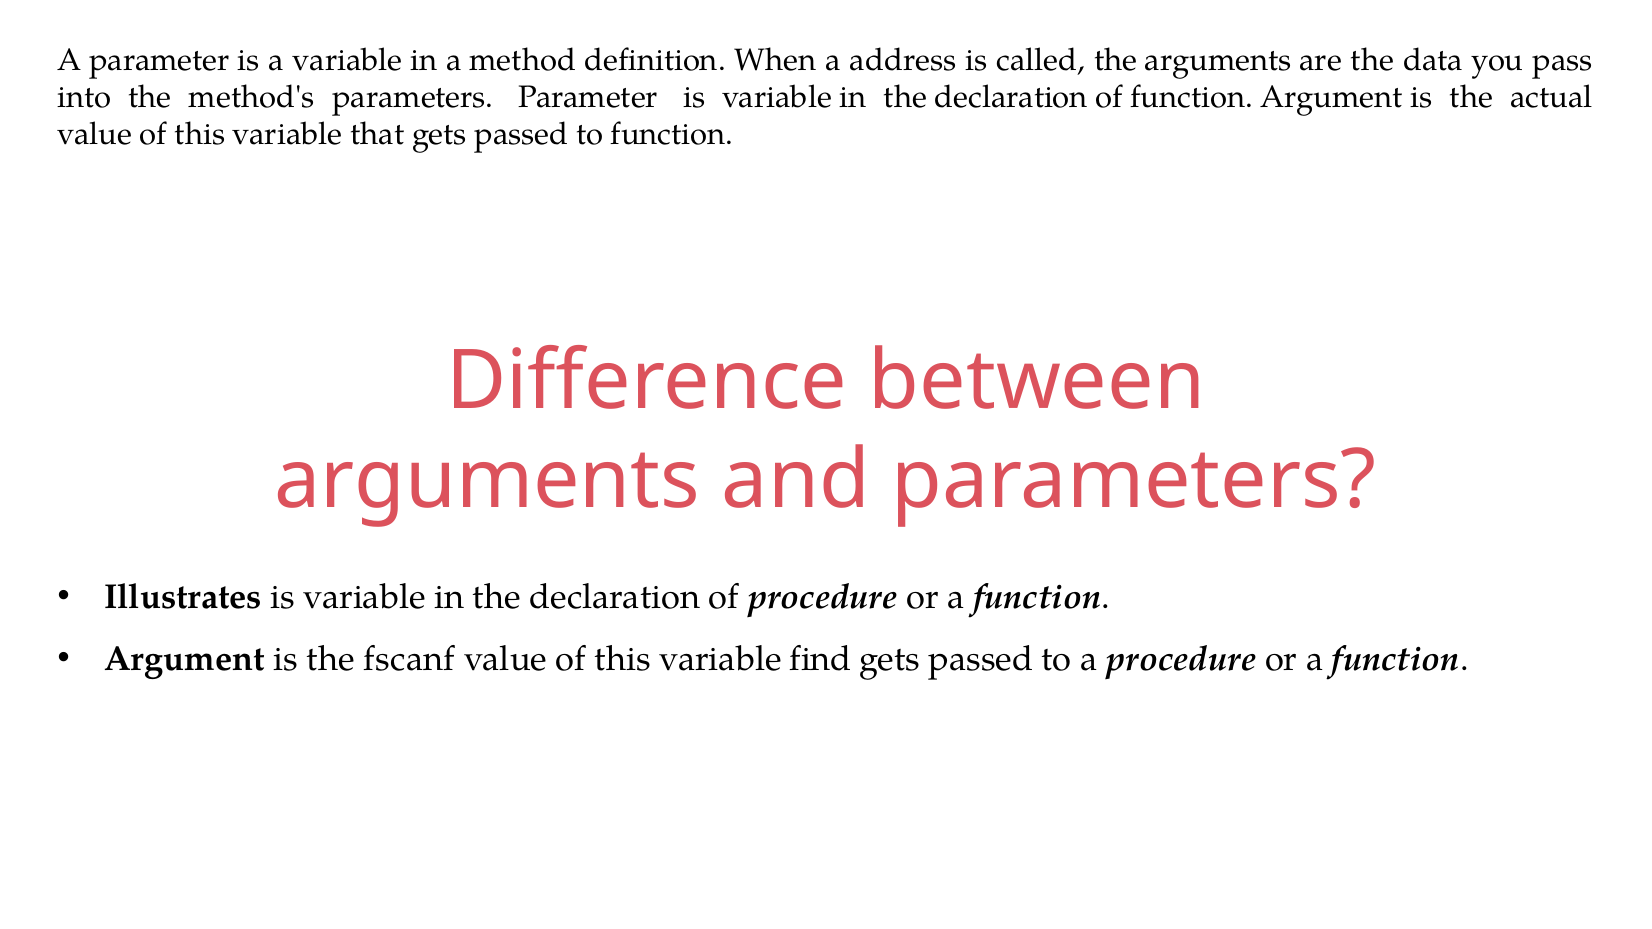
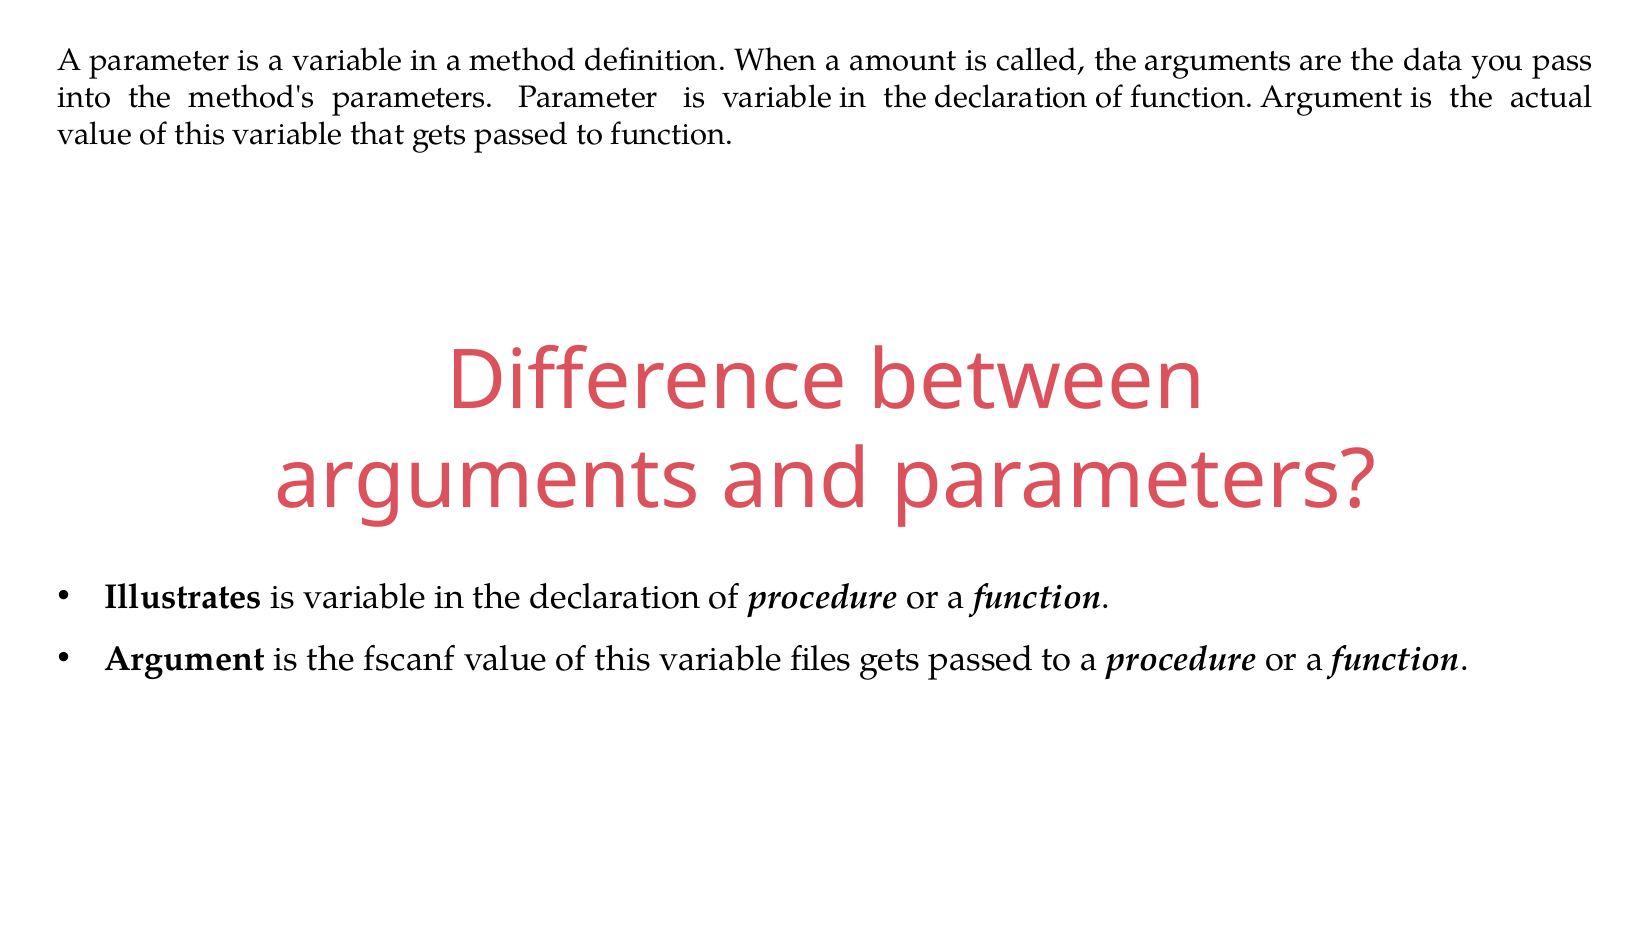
address: address -> amount
find: find -> files
